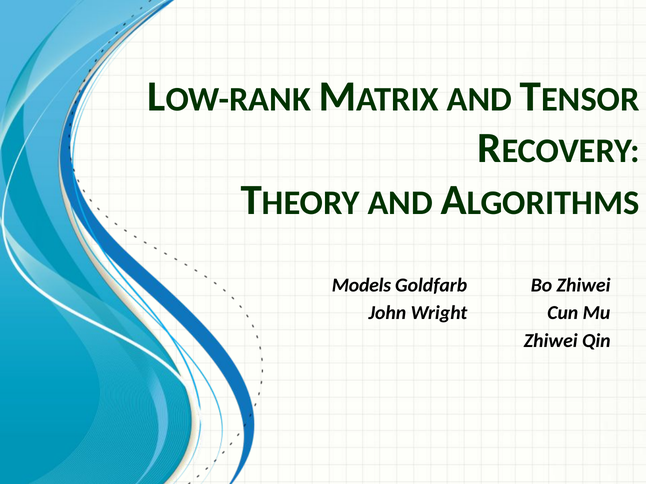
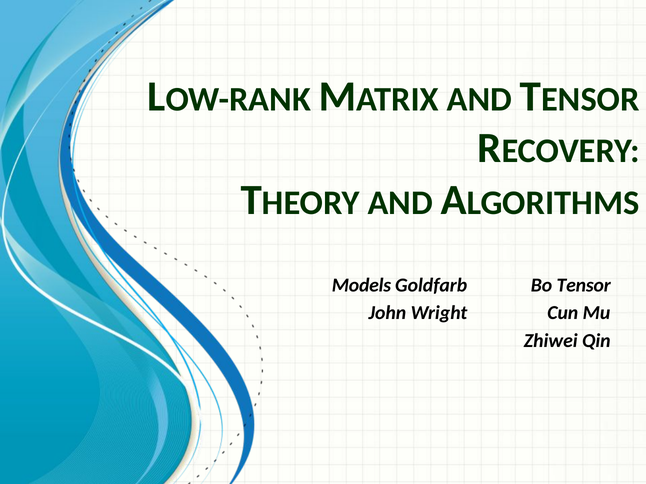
Bo Zhiwei: Zhiwei -> Tensor
